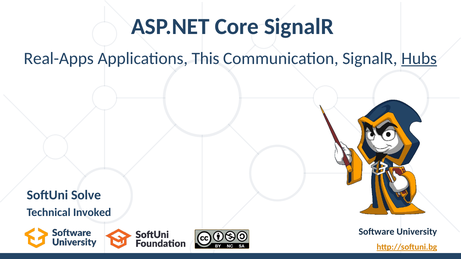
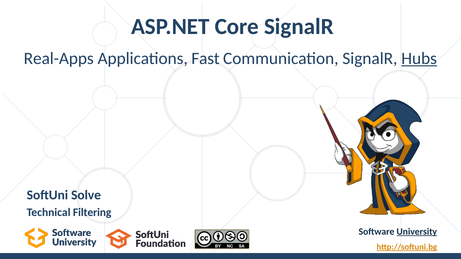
This: This -> Fast
Invoked: Invoked -> Filtering
University underline: none -> present
